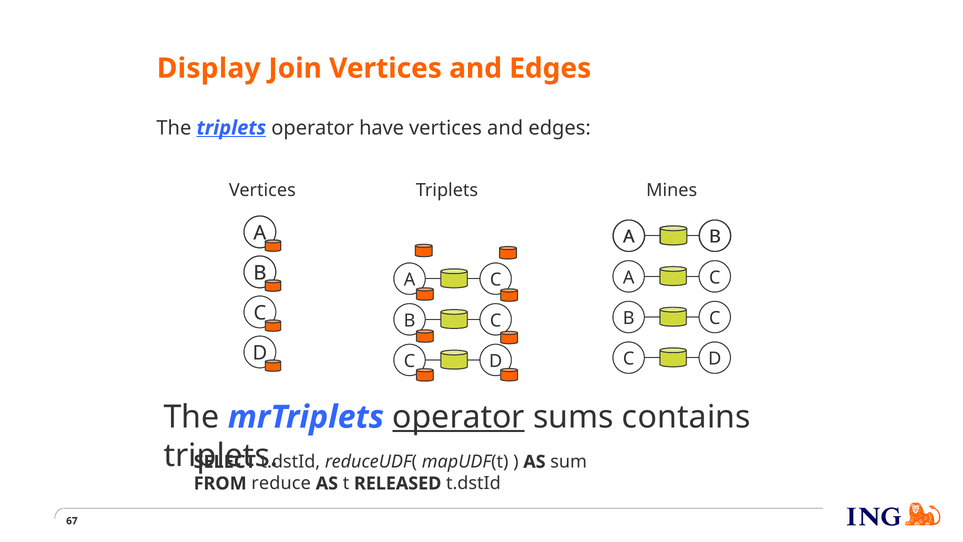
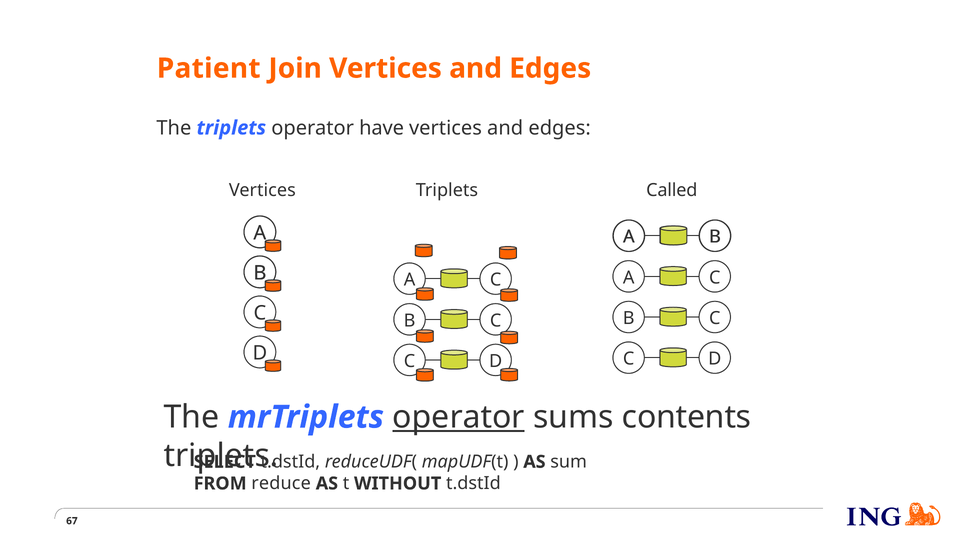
Display: Display -> Patient
triplets at (231, 128) underline: present -> none
Mines: Mines -> Called
contains: contains -> contents
RELEASED: RELEASED -> WITHOUT
